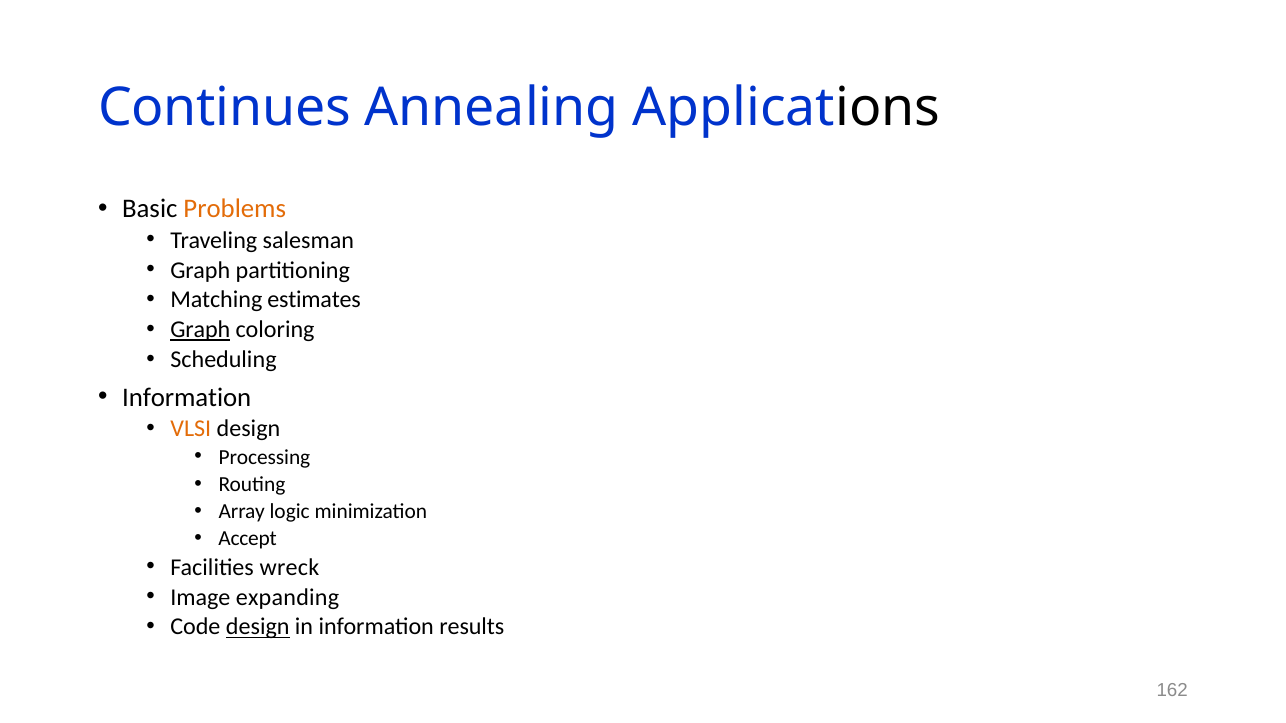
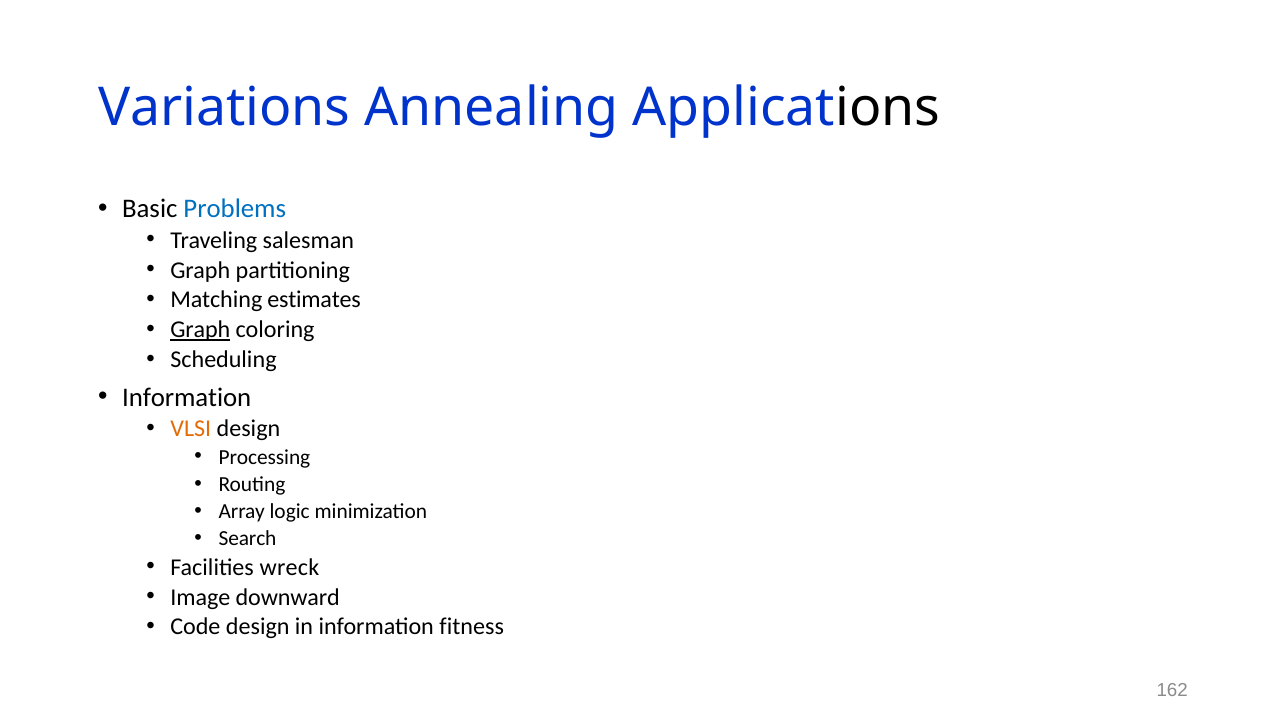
Continues: Continues -> Variations
Problems colour: orange -> blue
Accept: Accept -> Search
expanding: expanding -> downward
design at (258, 627) underline: present -> none
results: results -> fitness
